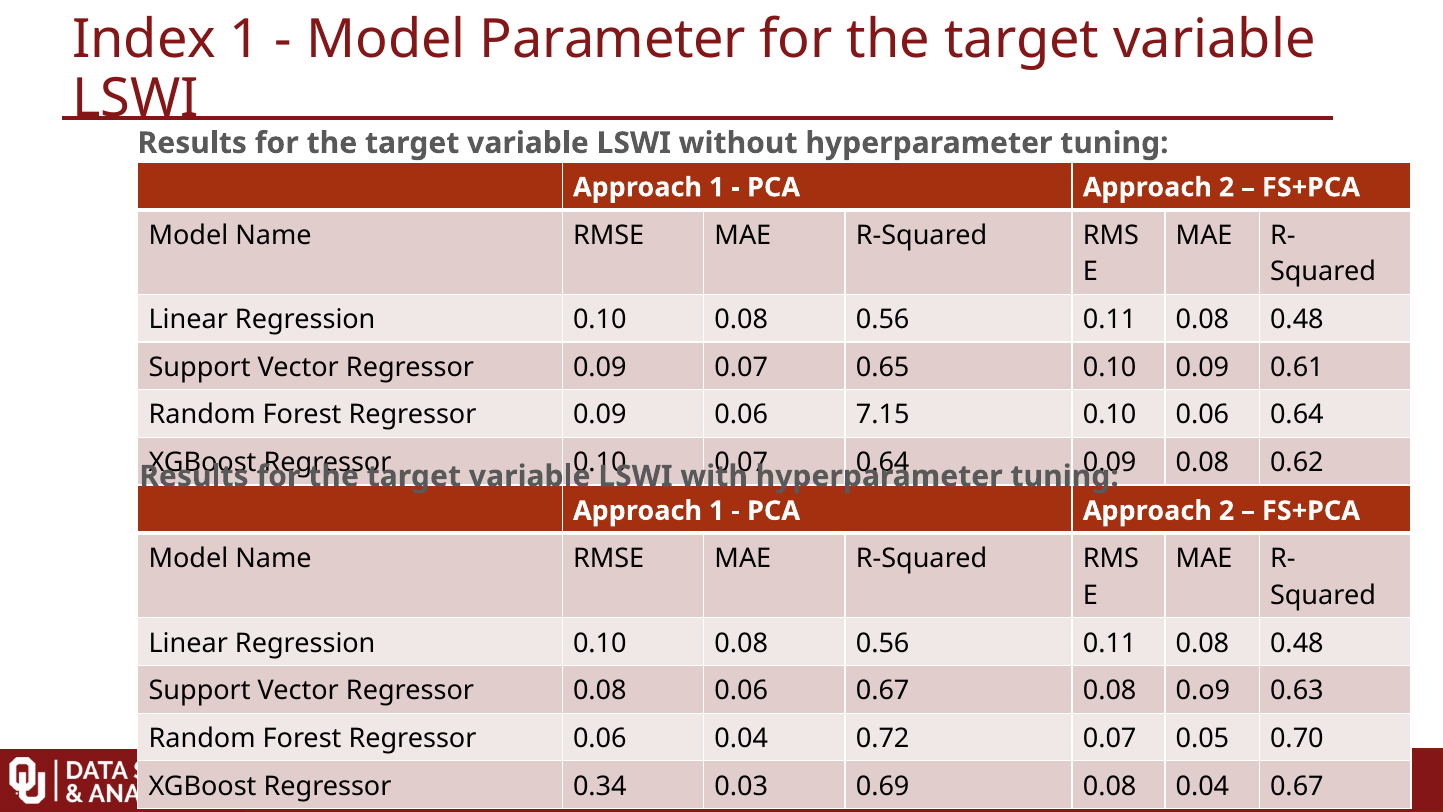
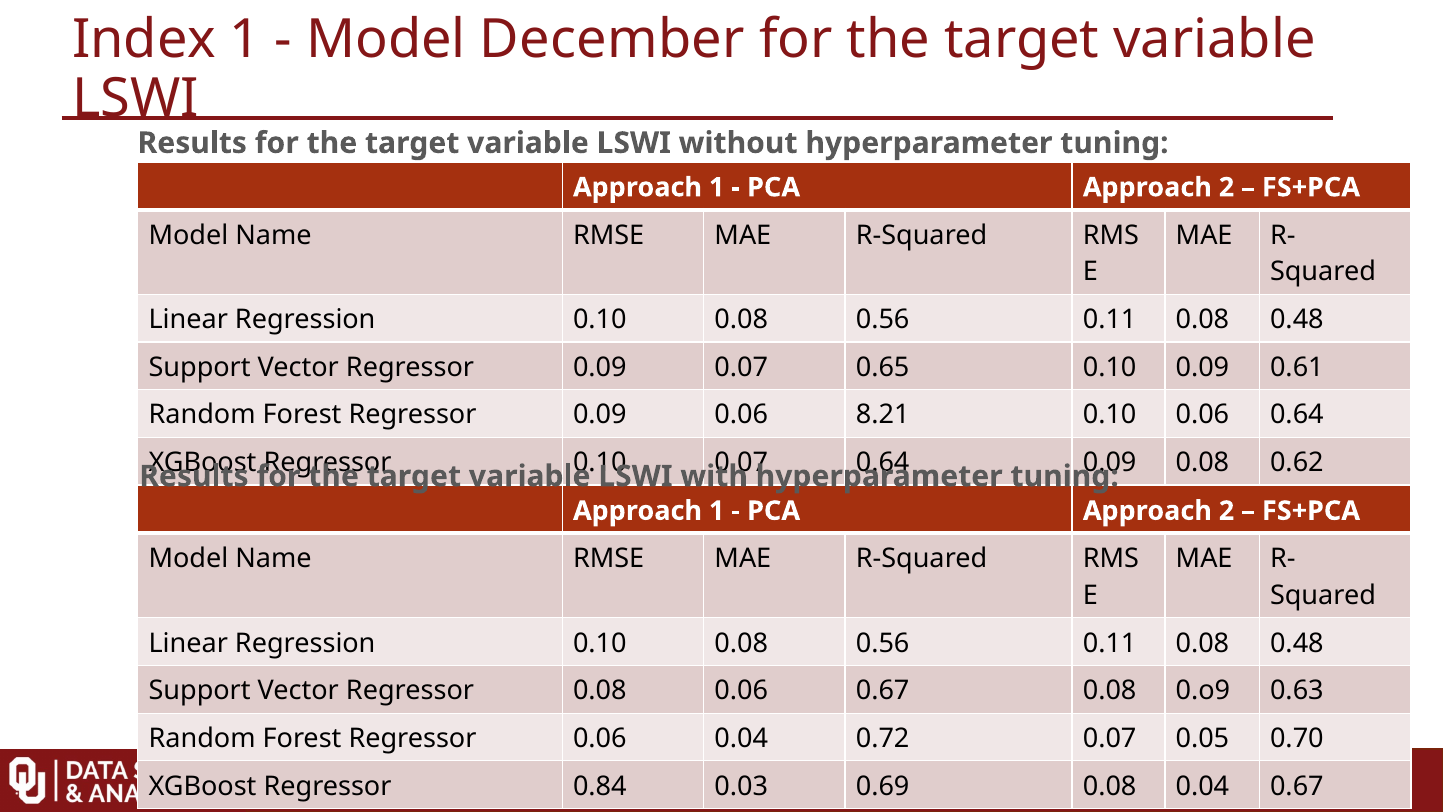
Parameter: Parameter -> December
7.15: 7.15 -> 8.21
0.34: 0.34 -> 0.84
